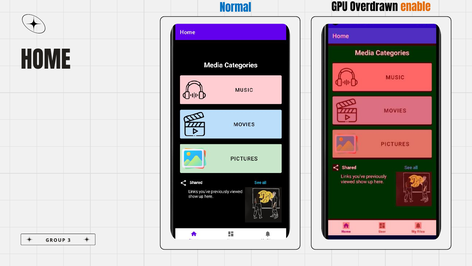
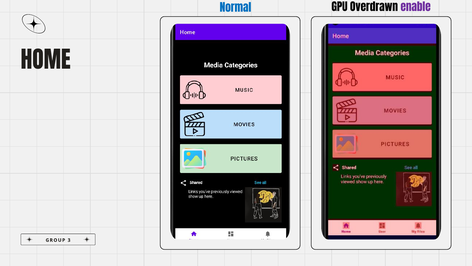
enable colour: orange -> purple
